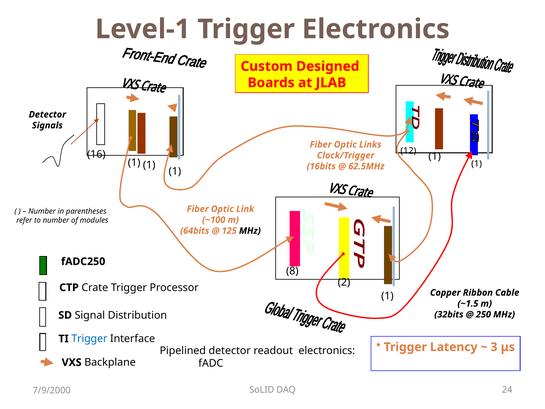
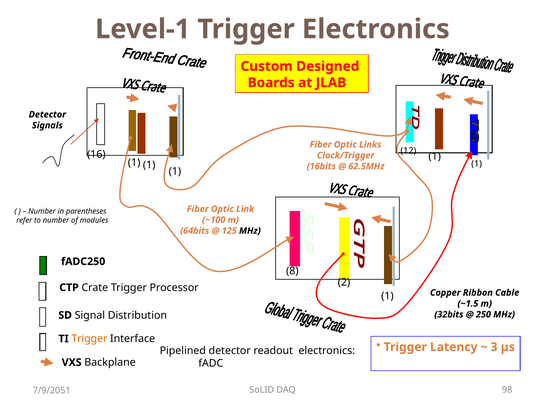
Trigger at (89, 339) colour: blue -> orange
24: 24 -> 98
7/9/2000: 7/9/2000 -> 7/9/2051
